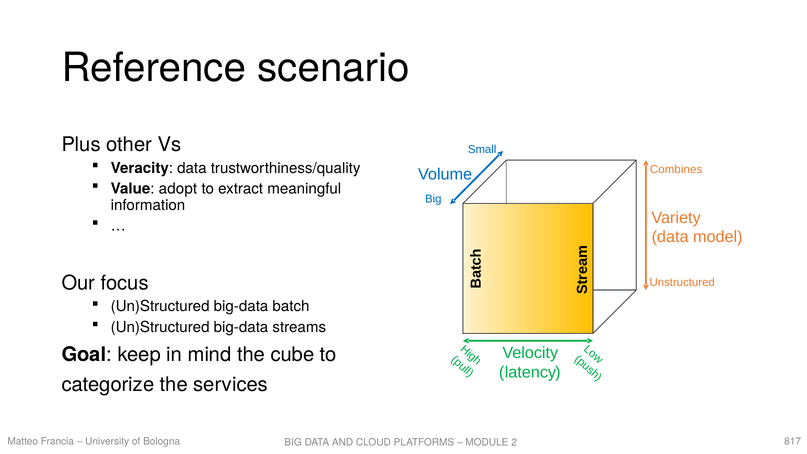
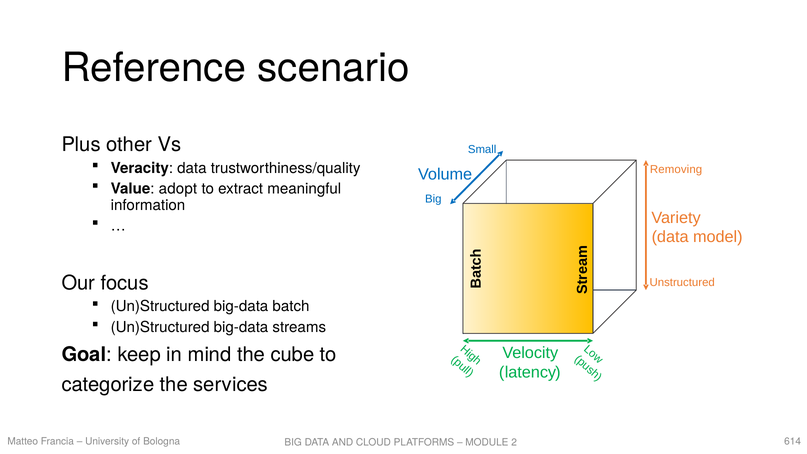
Combines: Combines -> Removing
817: 817 -> 614
